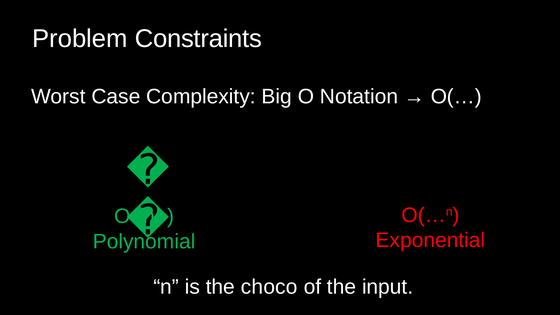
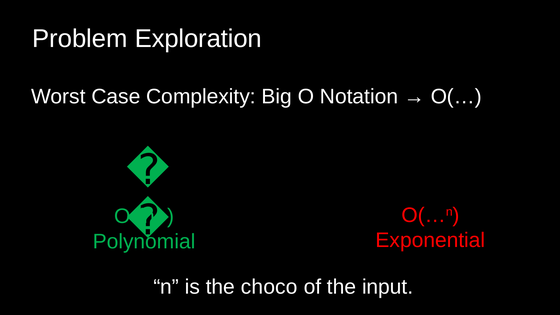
Constraints: Constraints -> Exploration
